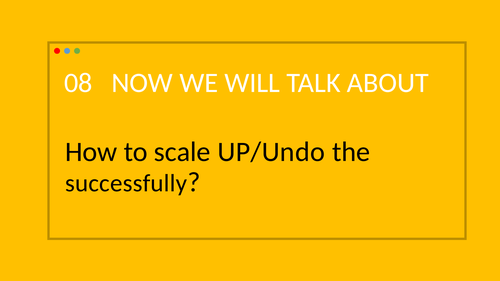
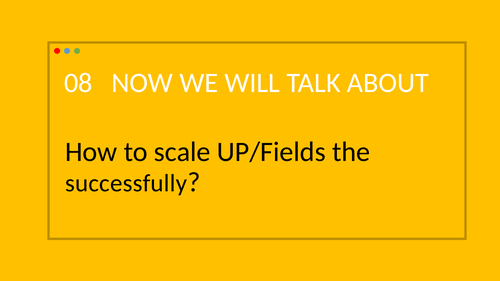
UP/Undo: UP/Undo -> UP/Fields
